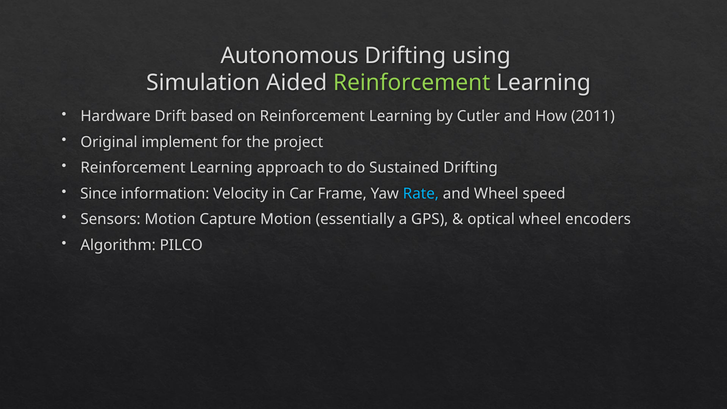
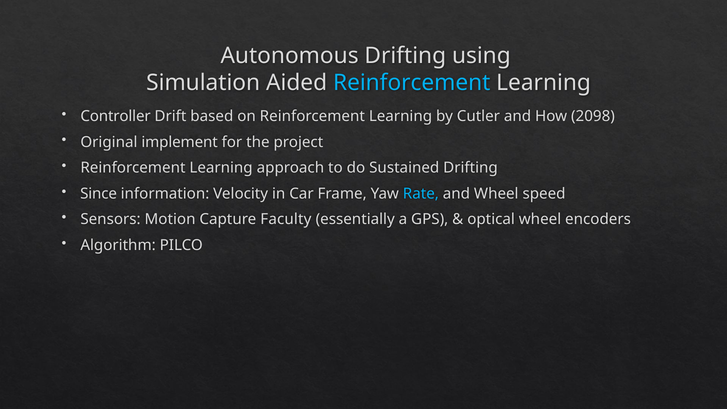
Reinforcement at (412, 83) colour: light green -> light blue
Hardware: Hardware -> Controller
2011: 2011 -> 2098
Capture Motion: Motion -> Faculty
